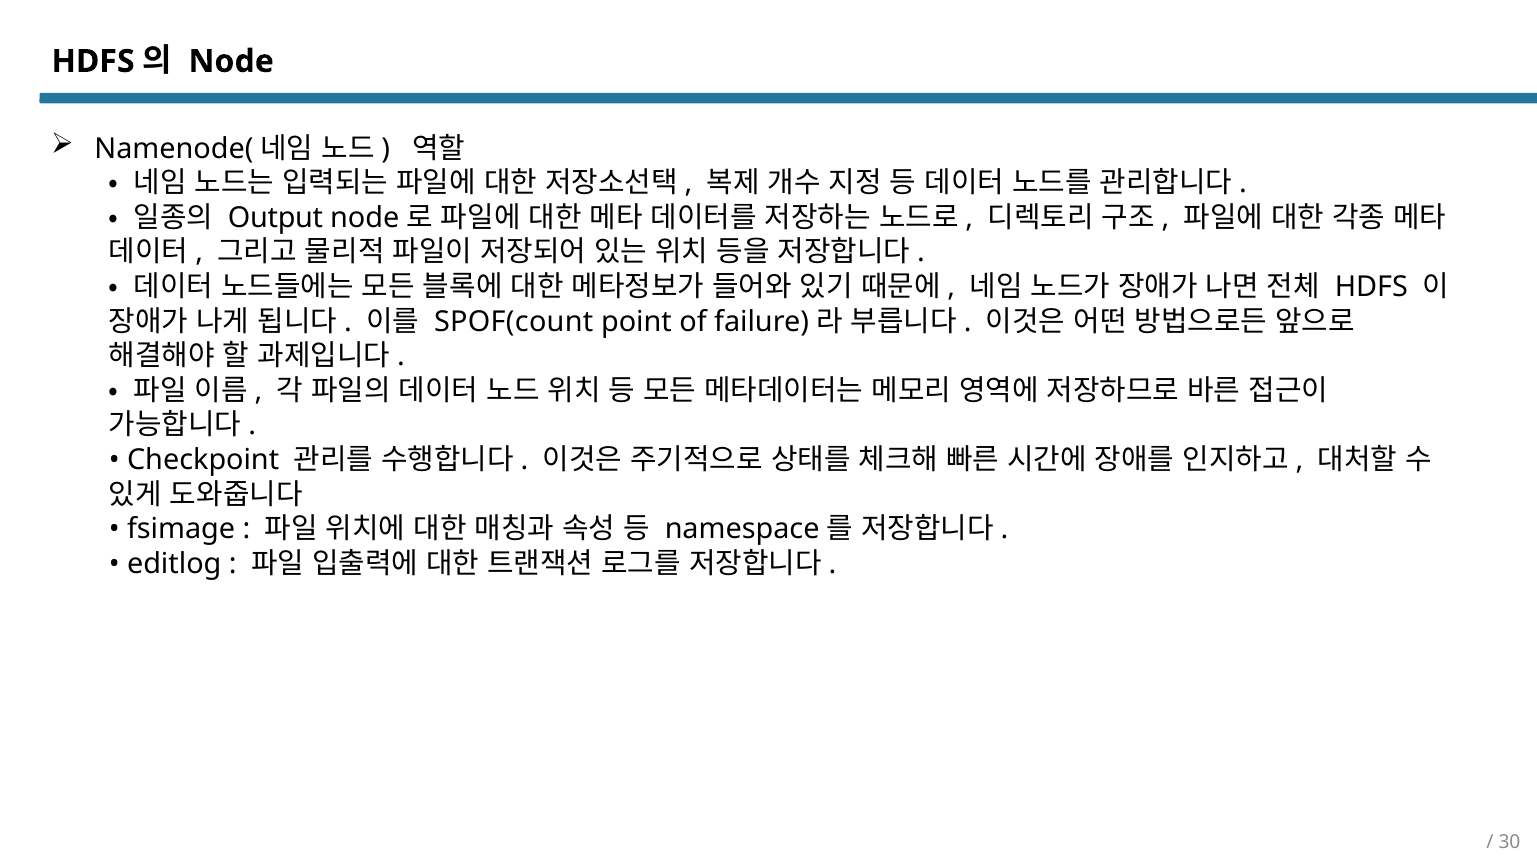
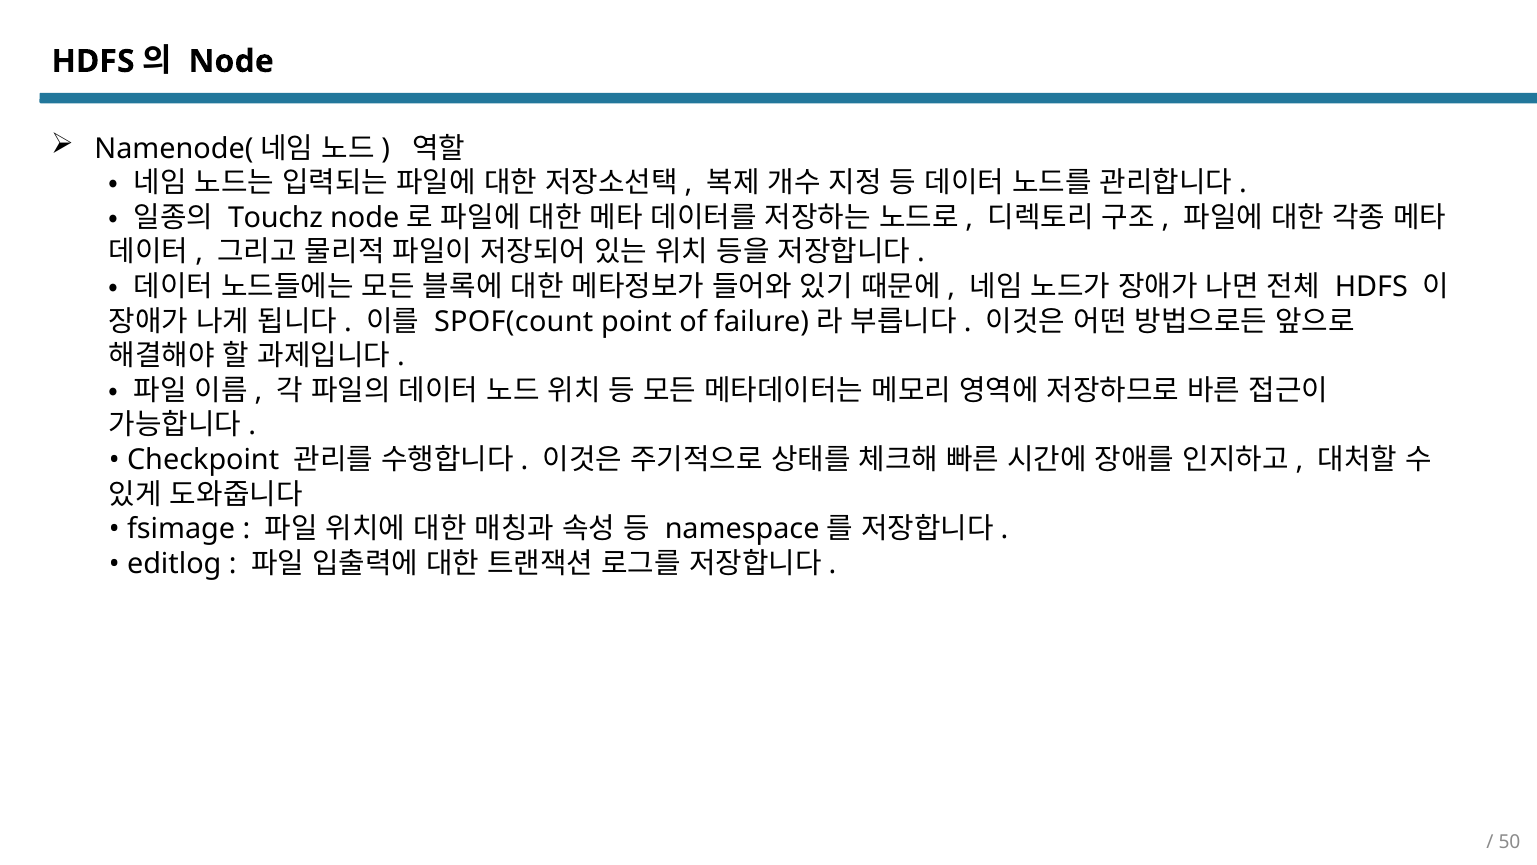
Output: Output -> Touchz
30: 30 -> 50
